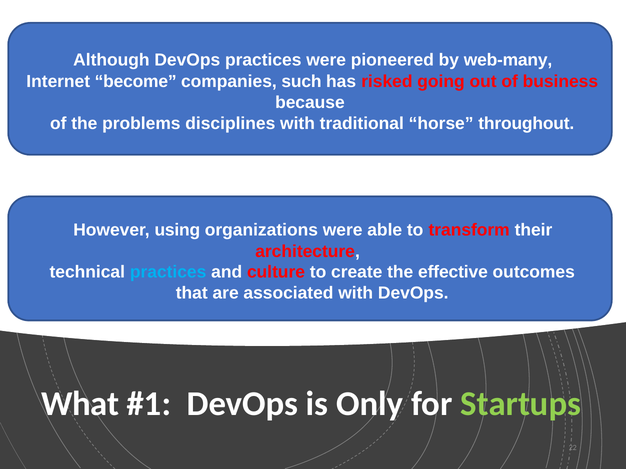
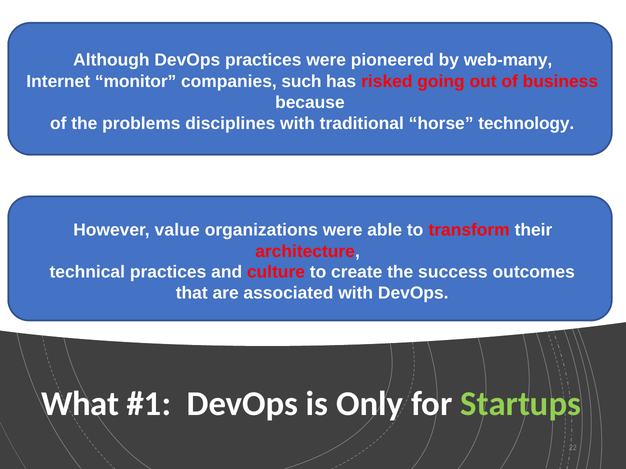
become: become -> monitor
throughout: throughout -> technology
using: using -> value
practices at (168, 272) colour: light blue -> white
effective: effective -> success
